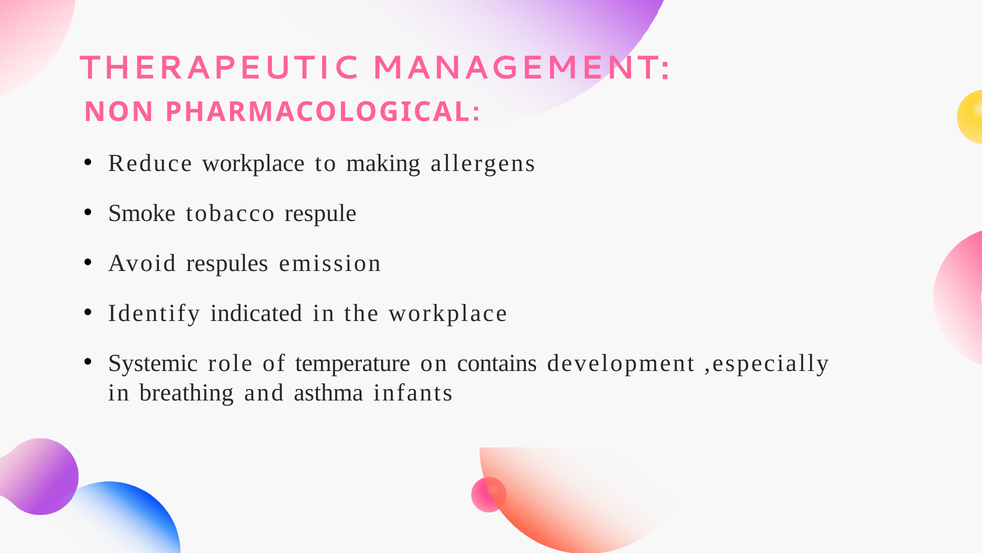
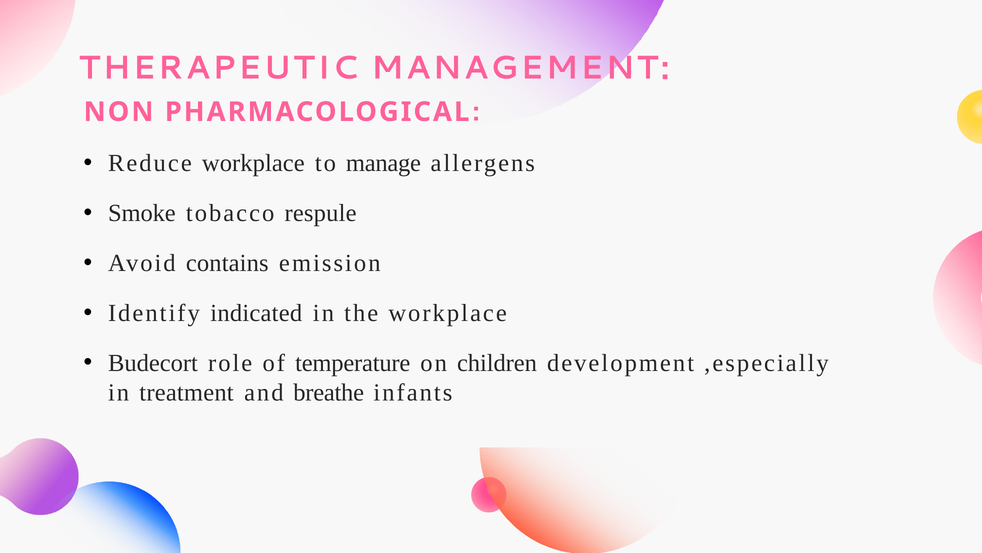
making: making -> manage
respules: respules -> contains
Systemic: Systemic -> Budecort
contains: contains -> children
breathing: breathing -> treatment
asthma: asthma -> breathe
